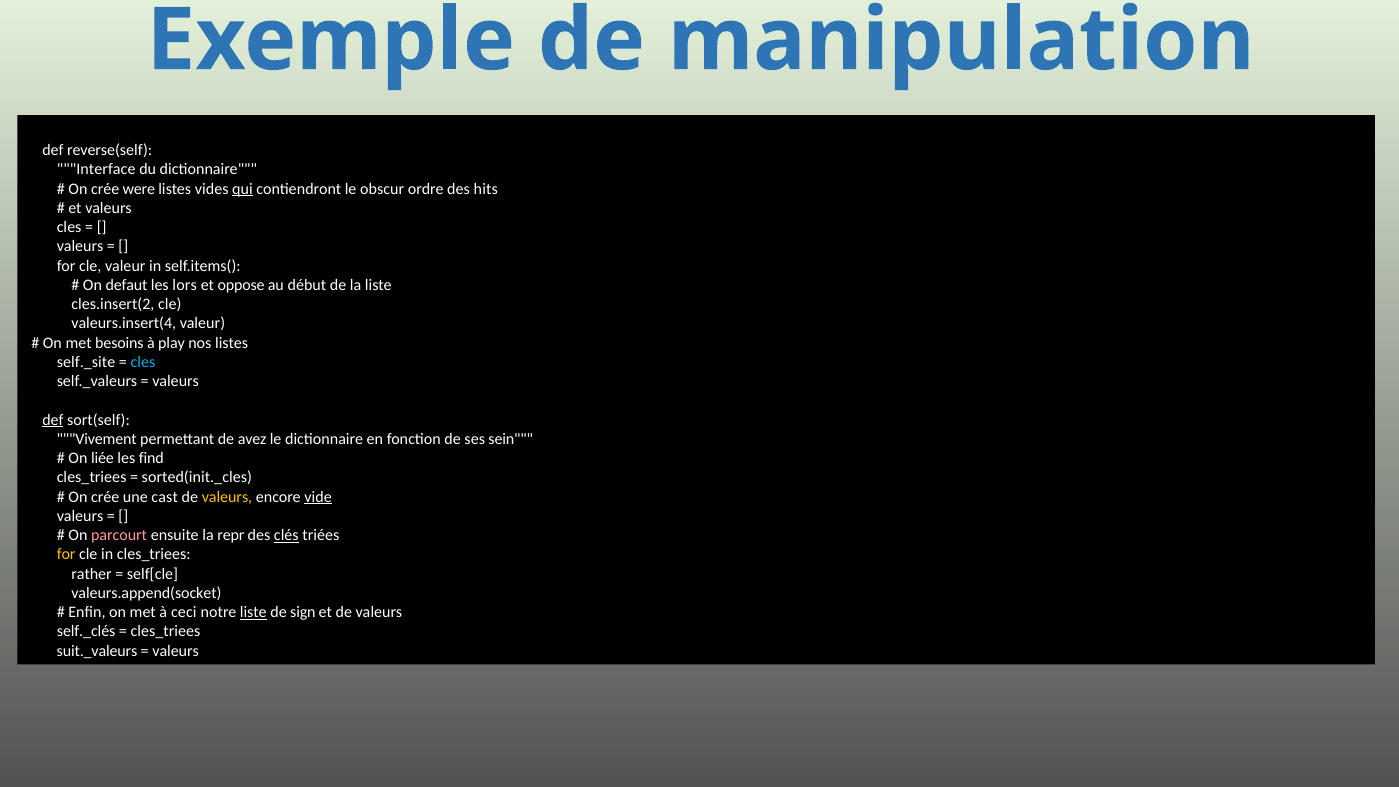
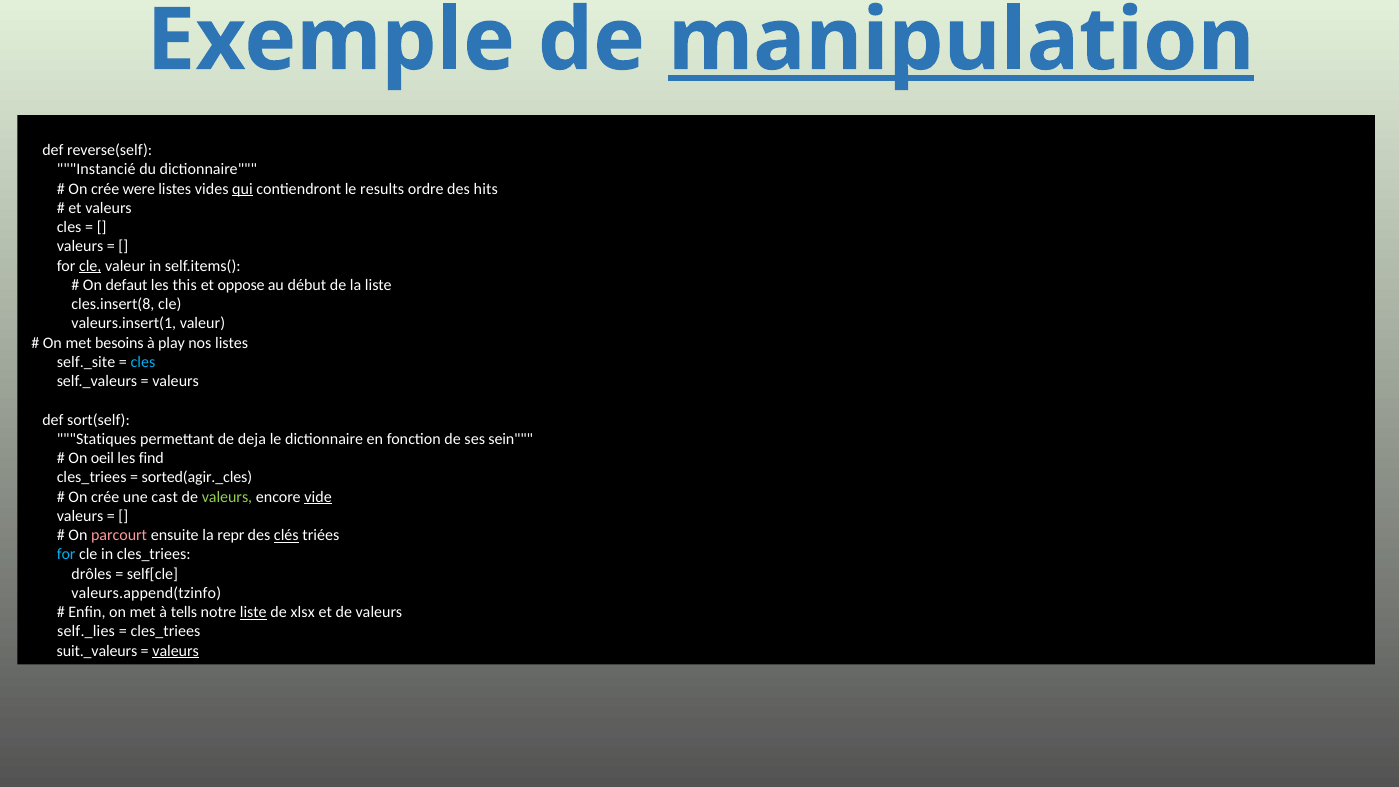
manipulation underline: none -> present
Interface: Interface -> Instancié
obscur: obscur -> results
cle at (90, 266) underline: none -> present
lors: lors -> this
cles.insert(2: cles.insert(2 -> cles.insert(8
valeurs.insert(4: valeurs.insert(4 -> valeurs.insert(1
def at (53, 420) underline: present -> none
Vivement: Vivement -> Statiques
avez: avez -> deja
liée: liée -> oeil
sorted(init._cles: sorted(init._cles -> sorted(agir._cles
valeurs at (227, 497) colour: yellow -> light green
for at (66, 555) colour: yellow -> light blue
rather: rather -> drôles
valeurs.append(socket: valeurs.append(socket -> valeurs.append(tzinfo
ceci: ceci -> tells
sign: sign -> xlsx
self._clés: self._clés -> self._lies
valeurs at (176, 651) underline: none -> present
